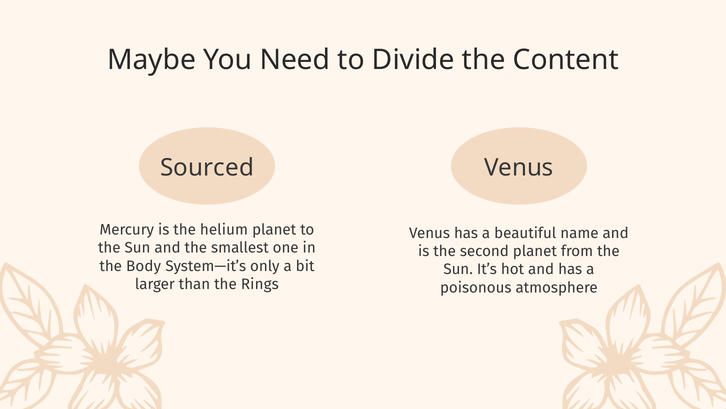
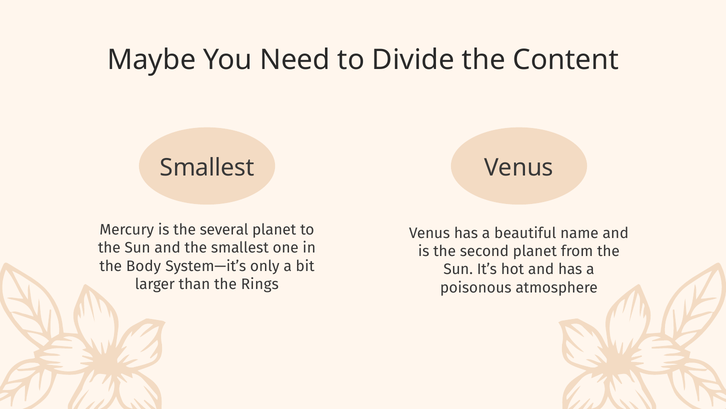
Sourced at (207, 167): Sourced -> Smallest
helium: helium -> several
